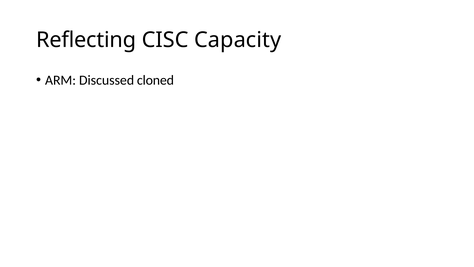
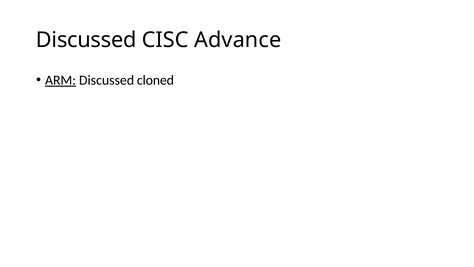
Reflecting at (86, 40): Reflecting -> Discussed
Capacity: Capacity -> Advance
ARM underline: none -> present
